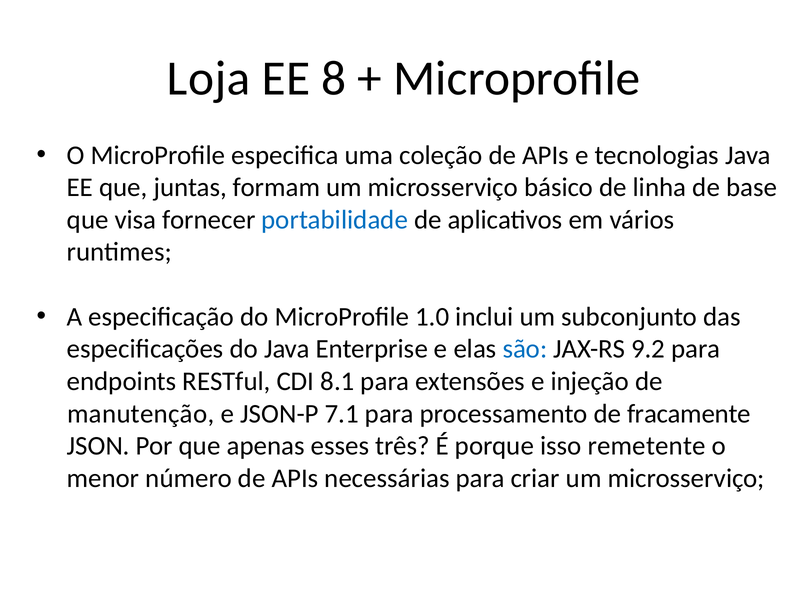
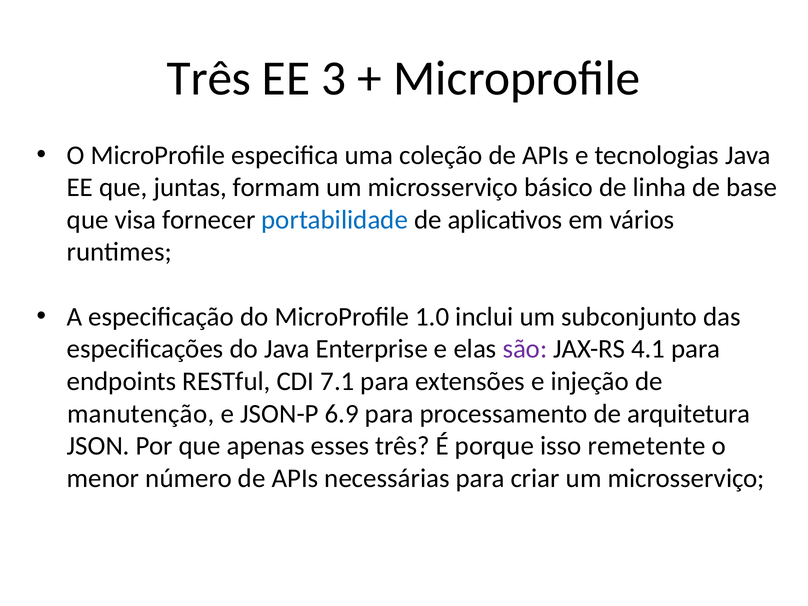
Loja at (209, 78): Loja -> Três
8: 8 -> 3
são colour: blue -> purple
9.2: 9.2 -> 4.1
8.1: 8.1 -> 7.1
7.1: 7.1 -> 6.9
fracamente: fracamente -> arquitetura
